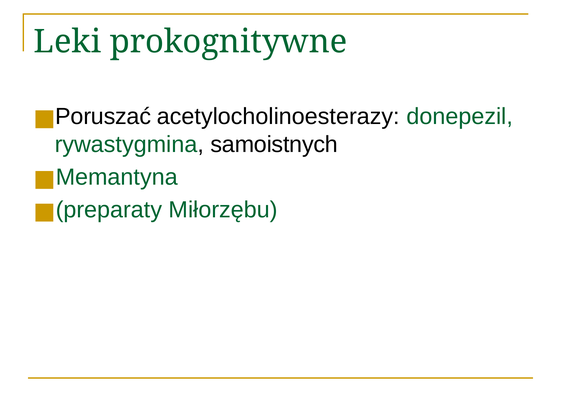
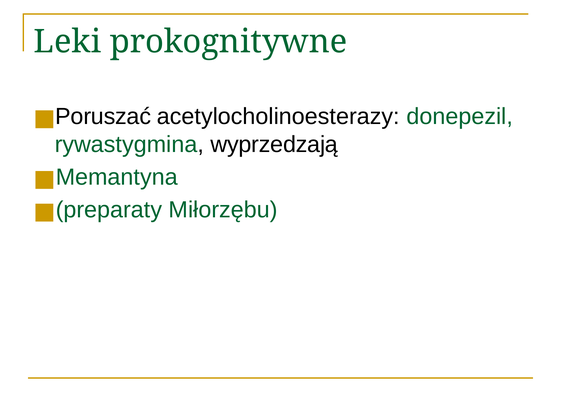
samoistnych: samoistnych -> wyprzedzają
